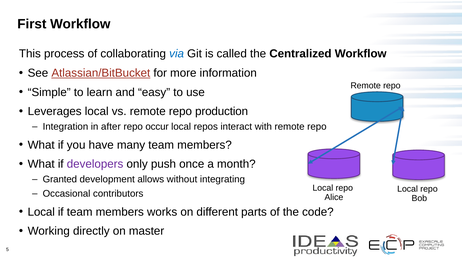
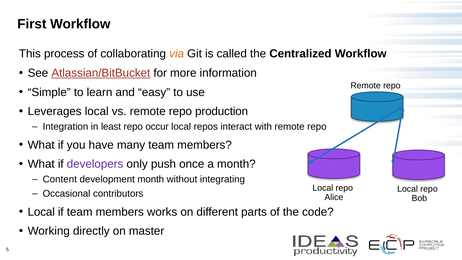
via colour: blue -> orange
after: after -> least
Granted: Granted -> Content
development allows: allows -> month
